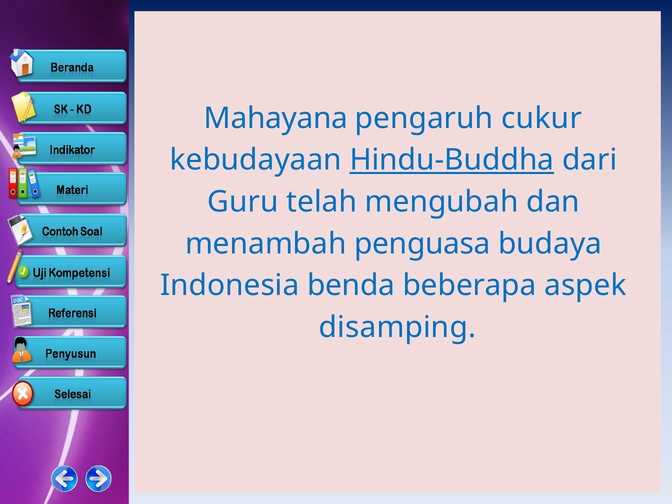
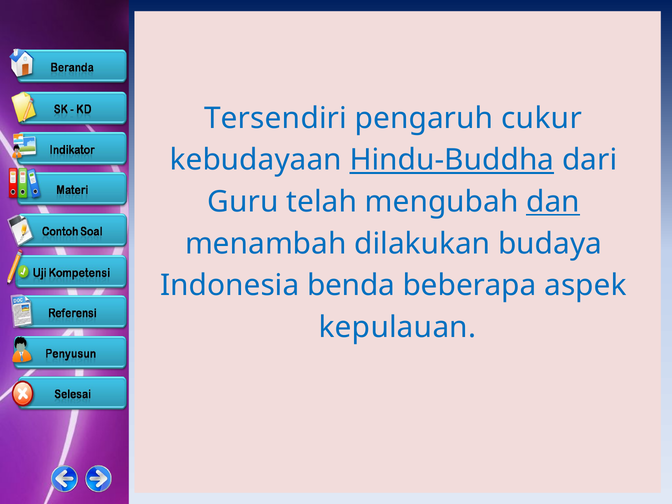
Mahayana: Mahayana -> Tersendiri
dan underline: none -> present
penguasa: penguasa -> dilakukan
disamping: disamping -> kepulauan
